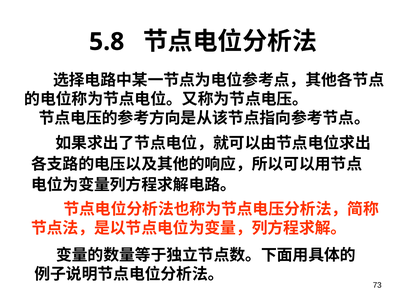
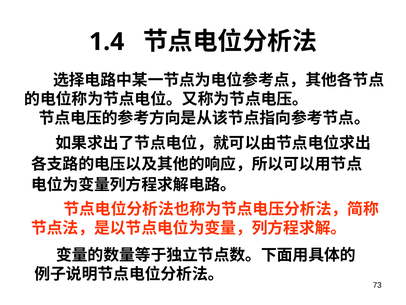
5.8: 5.8 -> 1.4
